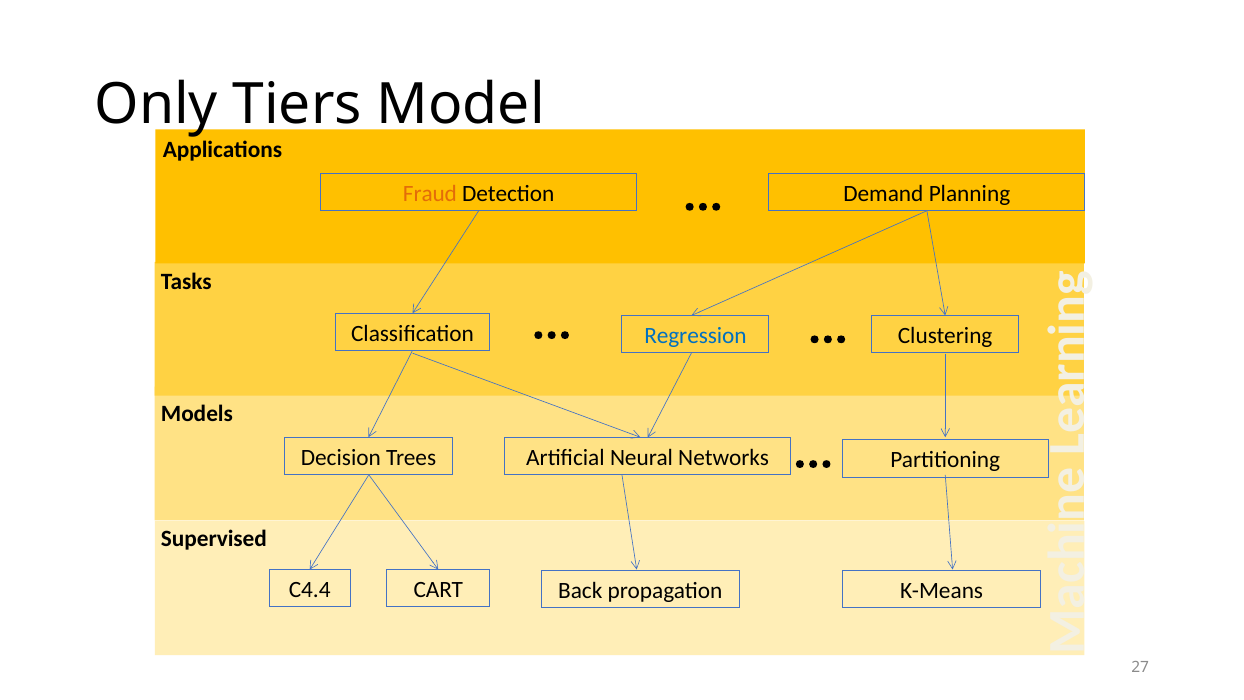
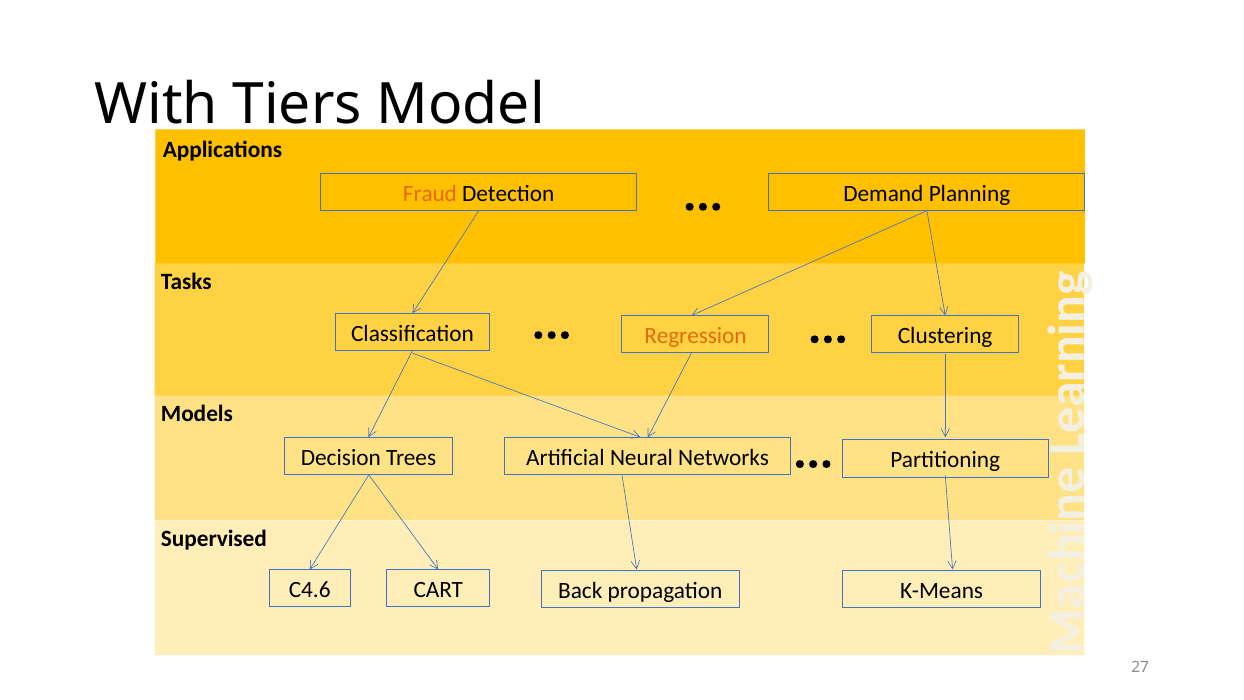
Only: Only -> With
Regression colour: blue -> orange
C4.4: C4.4 -> C4.6
